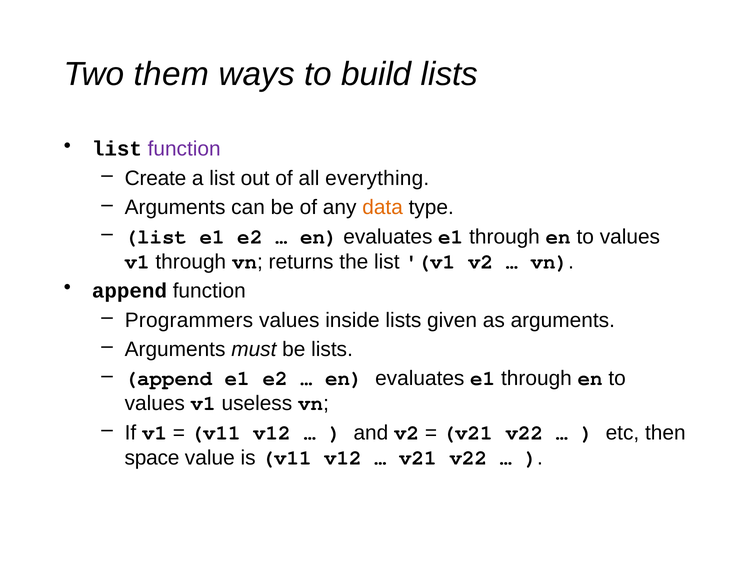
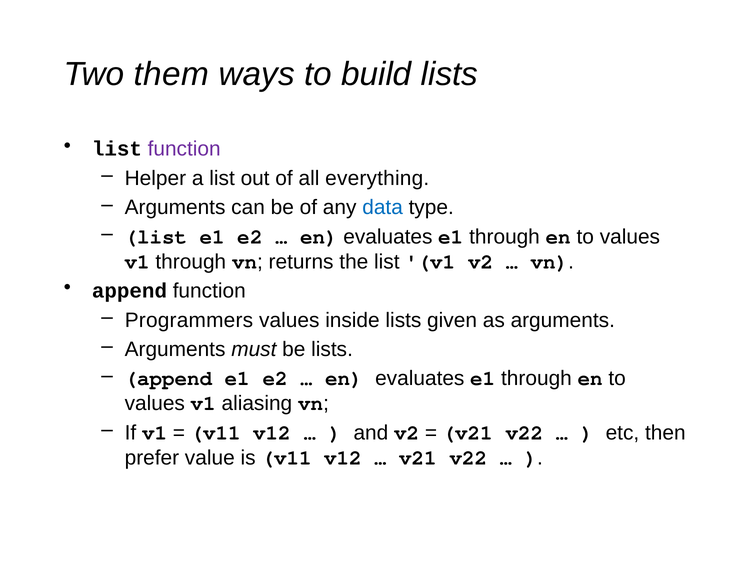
Create: Create -> Helper
data colour: orange -> blue
useless: useless -> aliasing
space: space -> prefer
